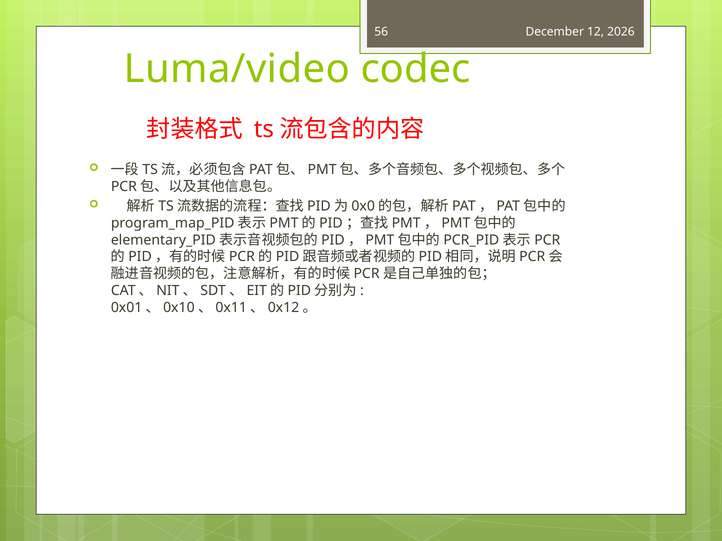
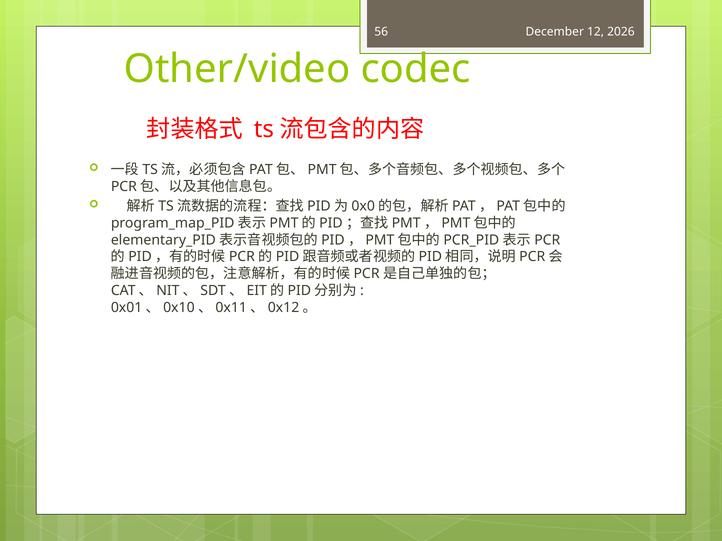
Luma/video: Luma/video -> Other/video
